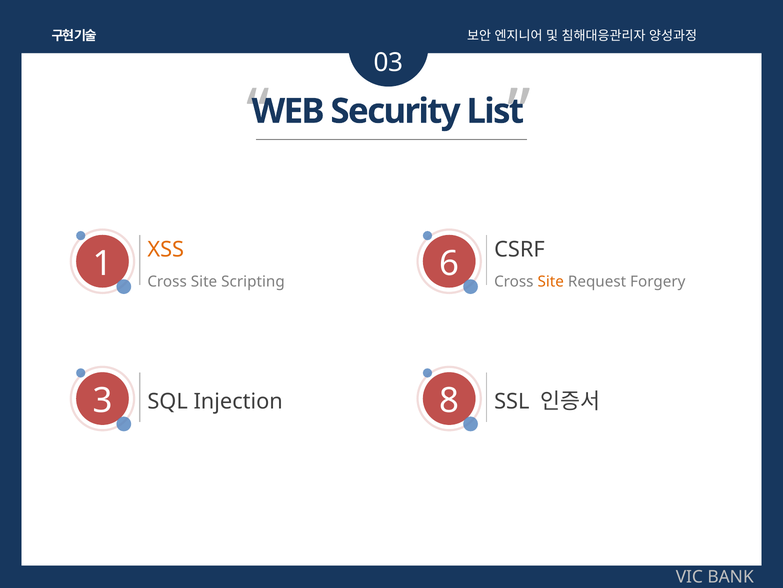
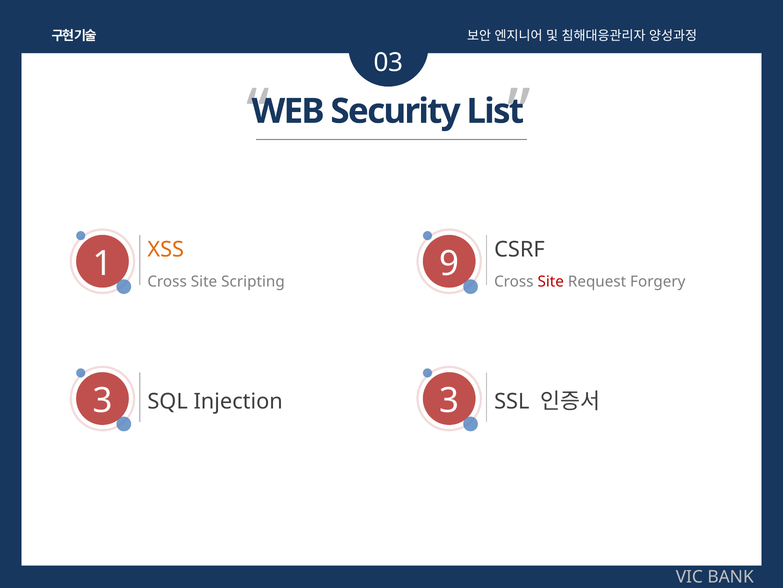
6: 6 -> 9
Site at (551, 281) colour: orange -> red
Injection 8: 8 -> 3
